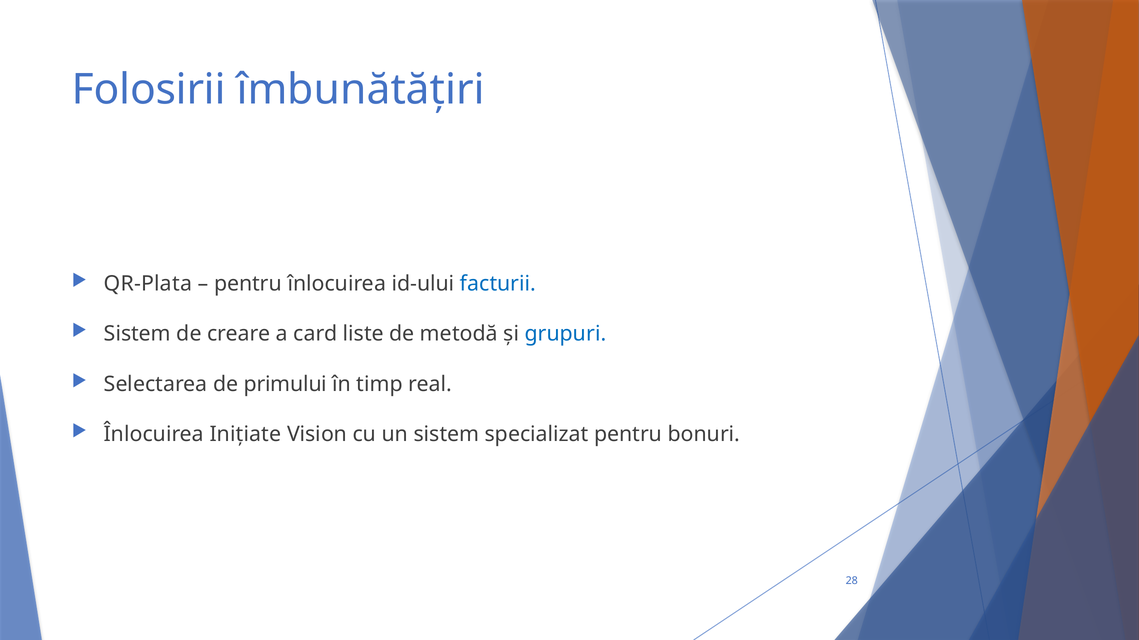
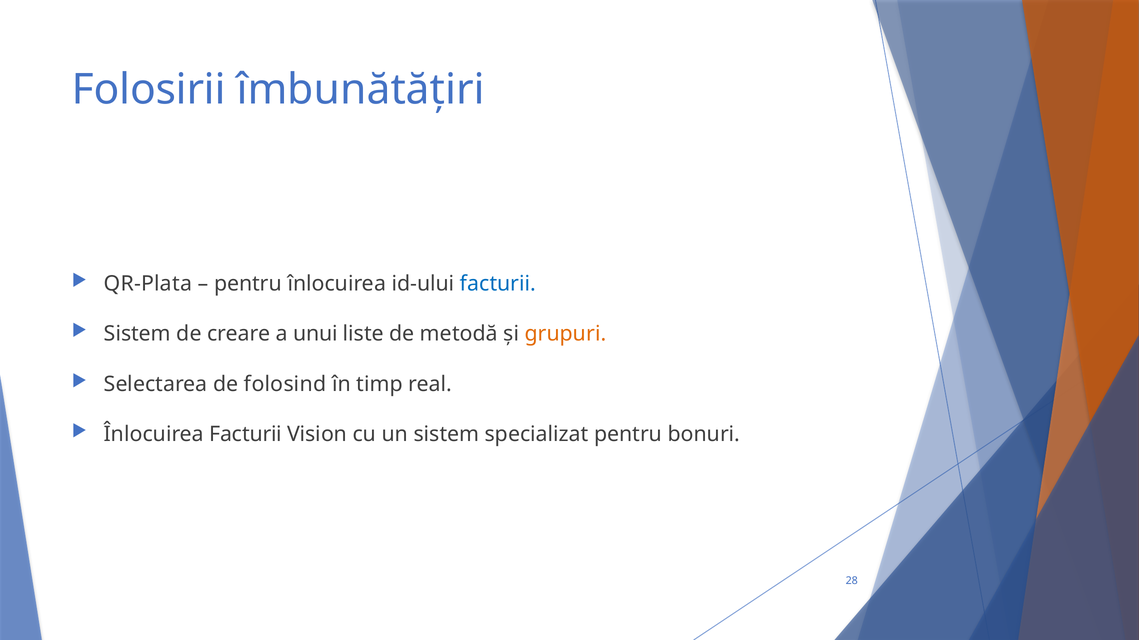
card: card -> unui
grupuri colour: blue -> orange
primului: primului -> folosind
Înlocuirea Inițiate: Inițiate -> Facturii
